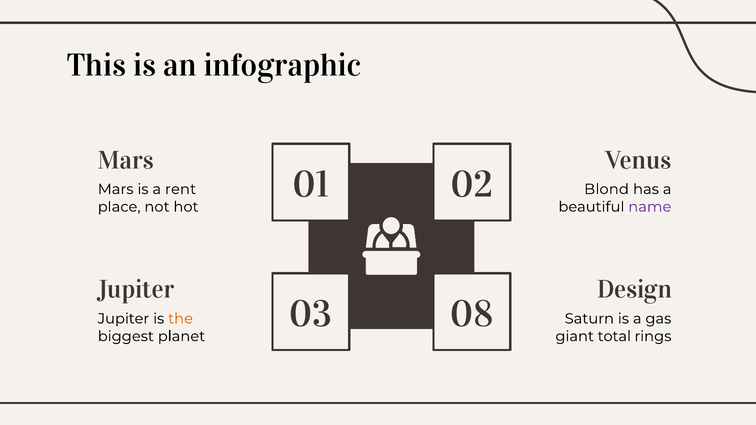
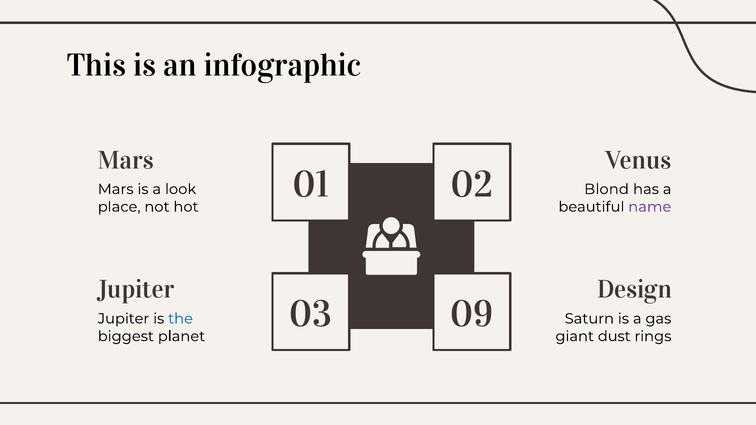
rent: rent -> look
08: 08 -> 09
the colour: orange -> blue
total: total -> dust
